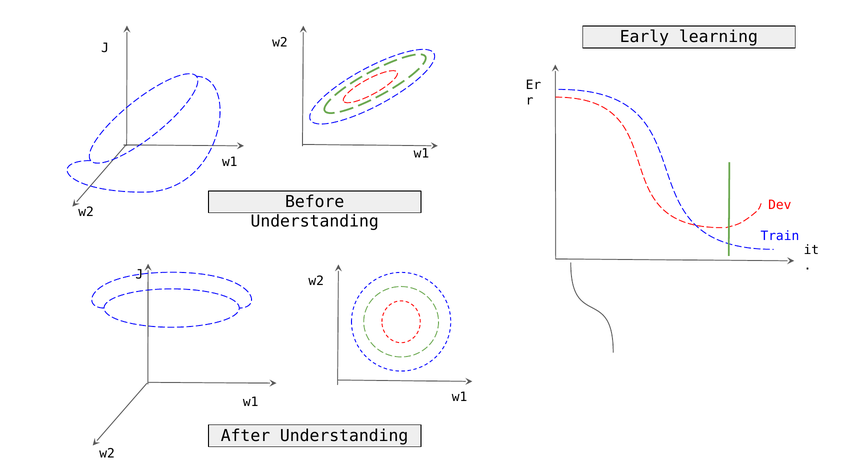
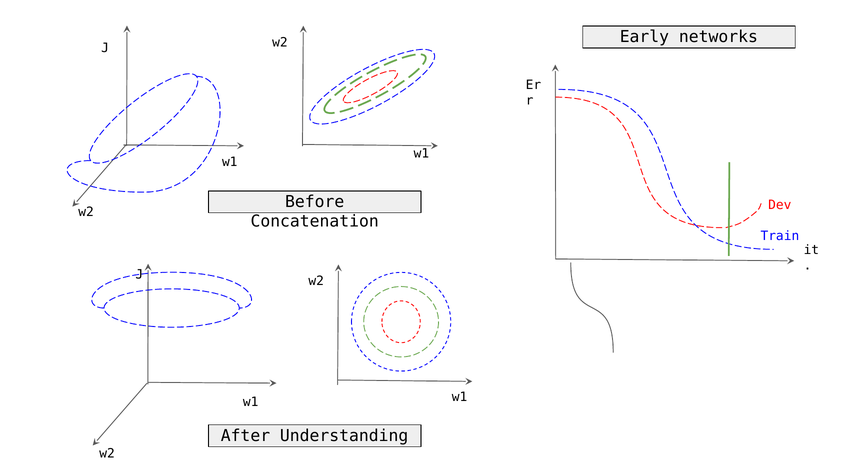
learning: learning -> networks
Understanding at (315, 221): Understanding -> Concatenation
